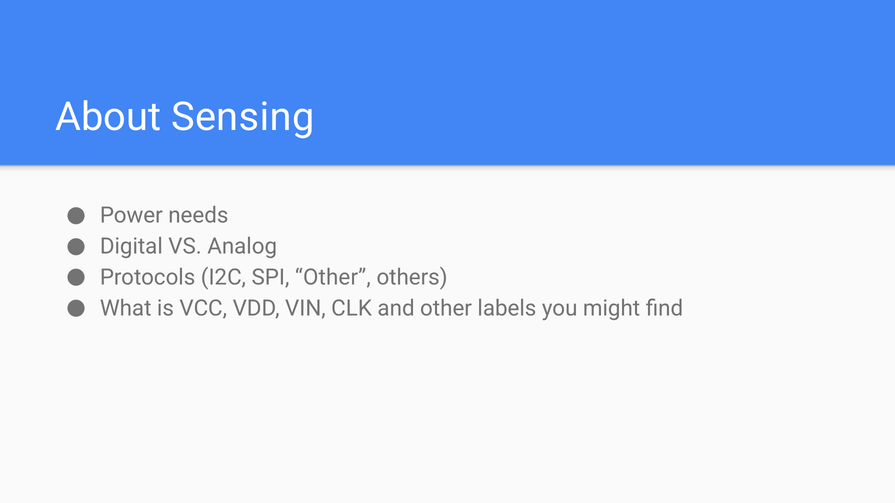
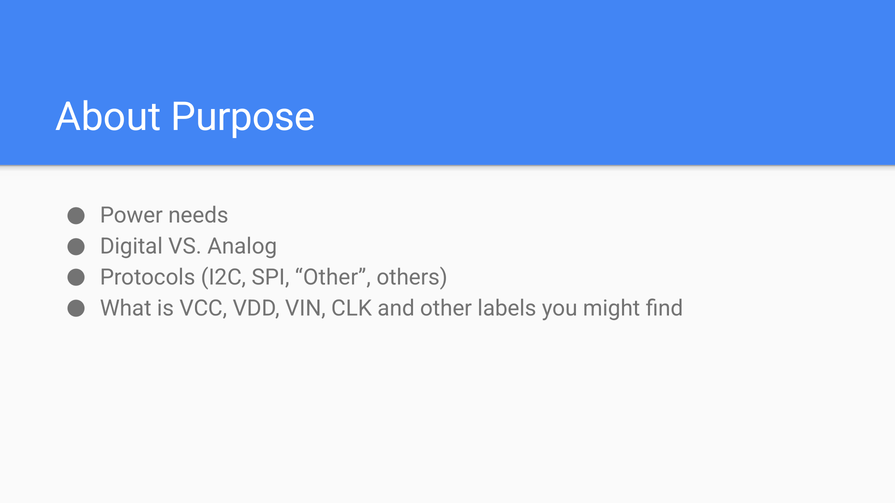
Sensing: Sensing -> Purpose
